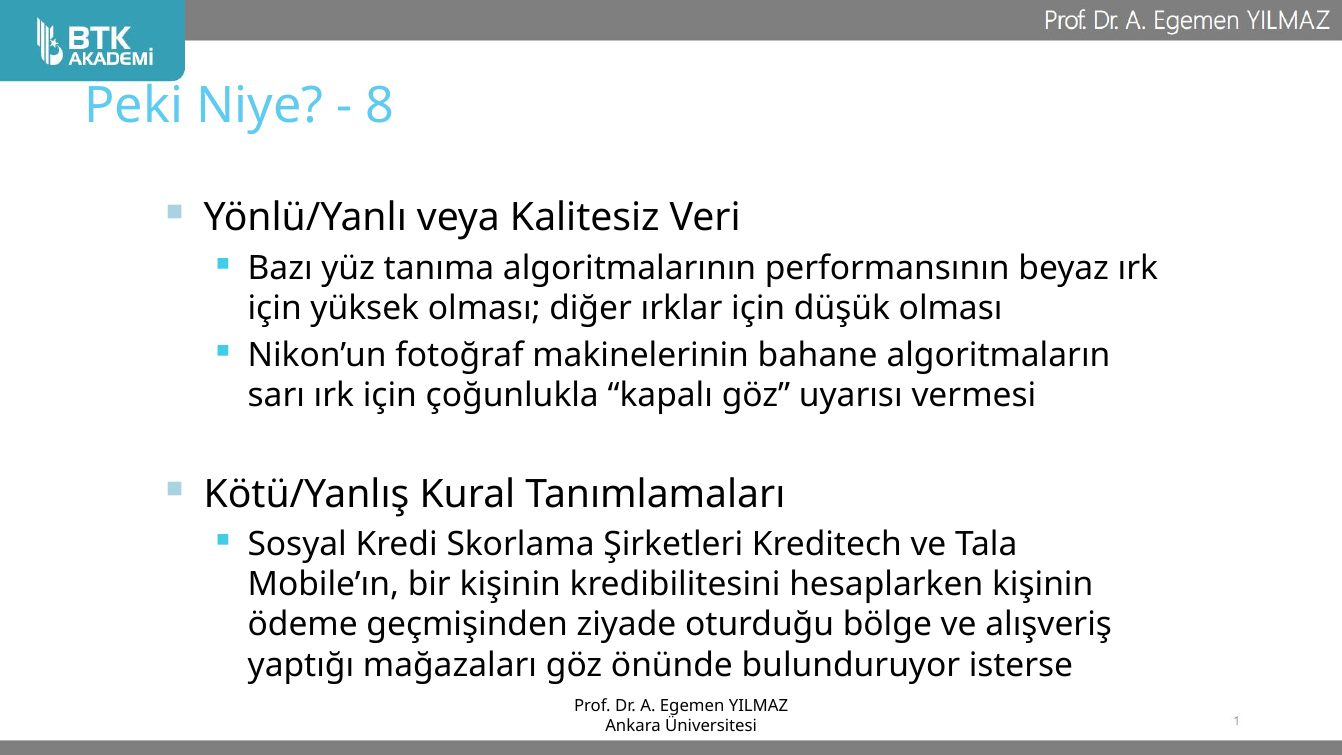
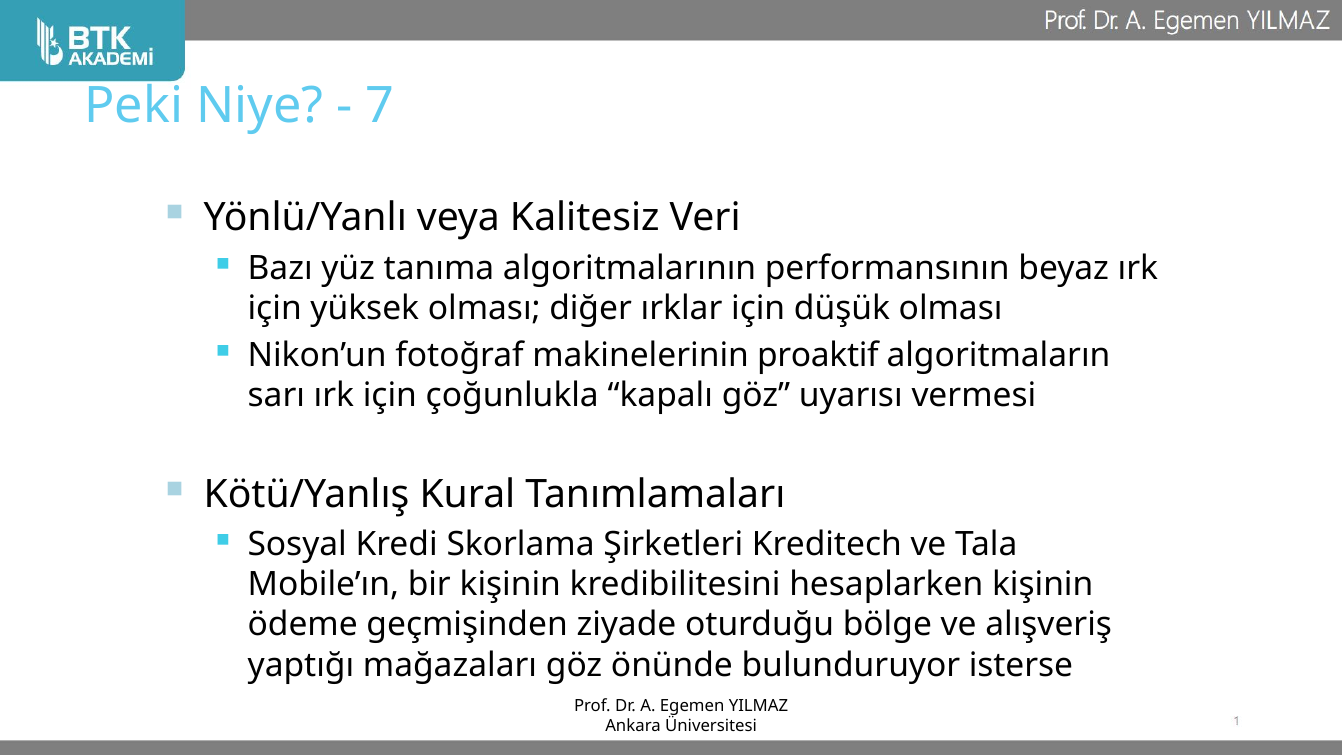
8: 8 -> 7
bahane: bahane -> proaktif
